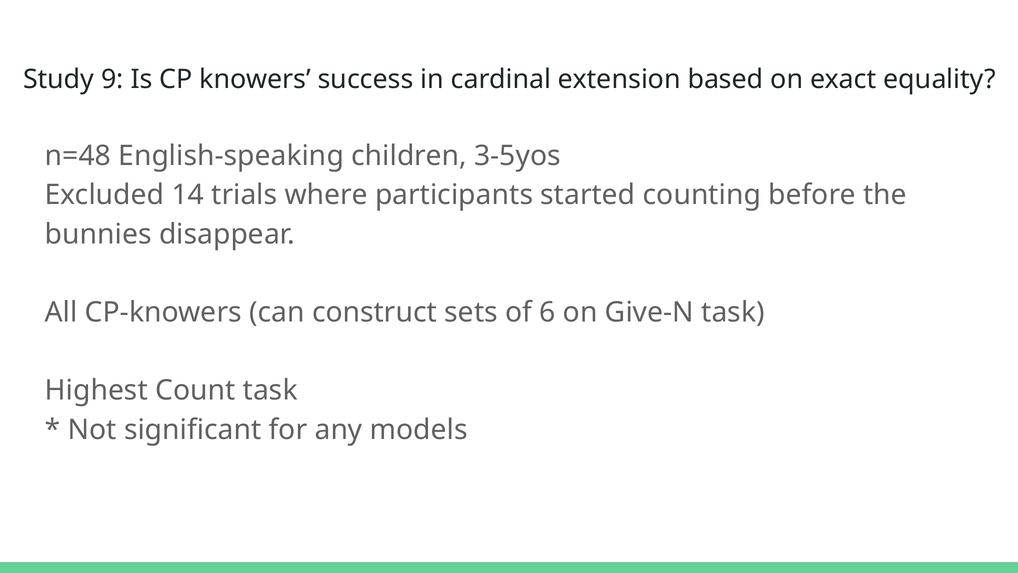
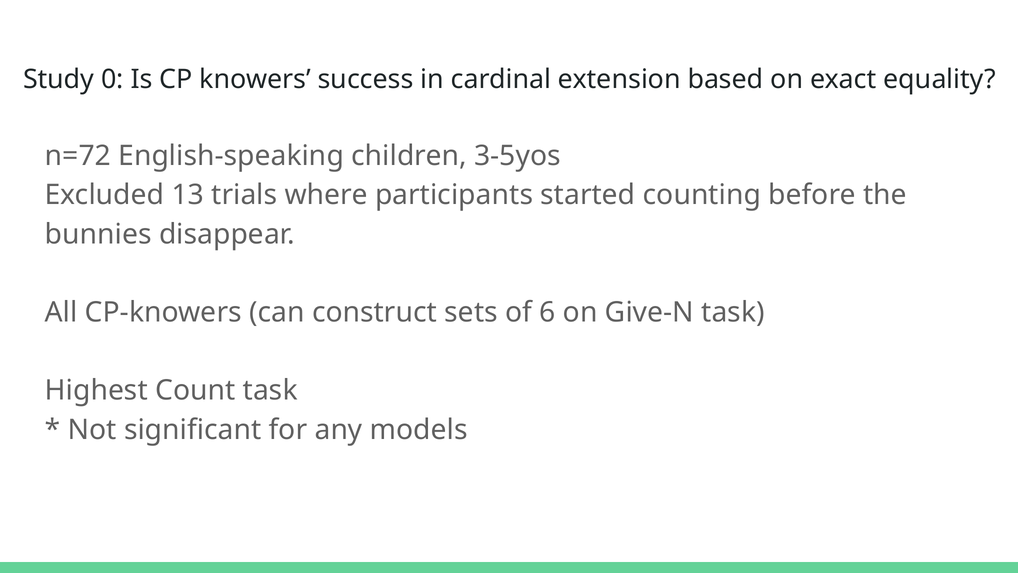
9: 9 -> 0
n=48: n=48 -> n=72
14: 14 -> 13
